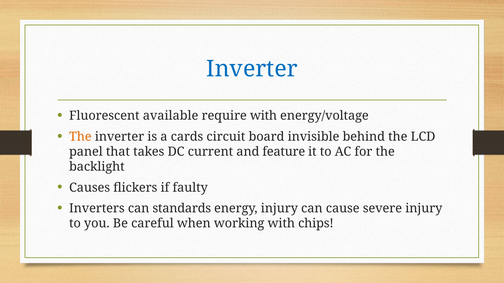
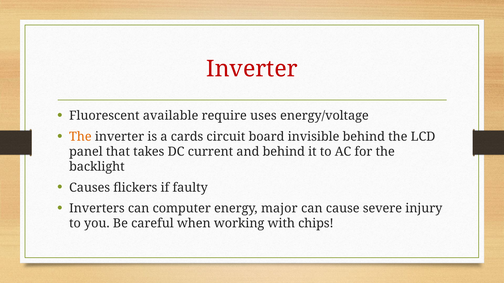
Inverter at (252, 69) colour: blue -> red
require with: with -> uses
and feature: feature -> behind
standards: standards -> computer
energy injury: injury -> major
